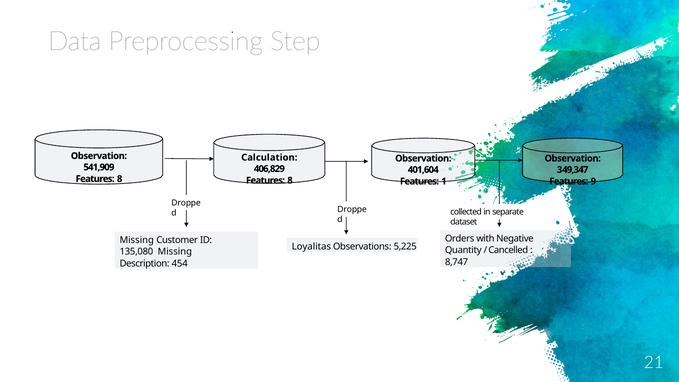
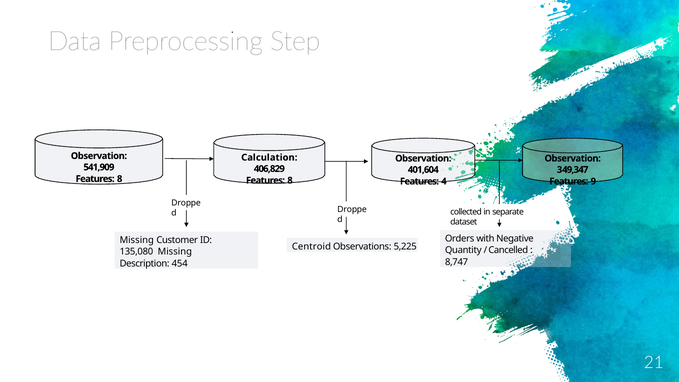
1: 1 -> 4
Loyalitas: Loyalitas -> Centroid
